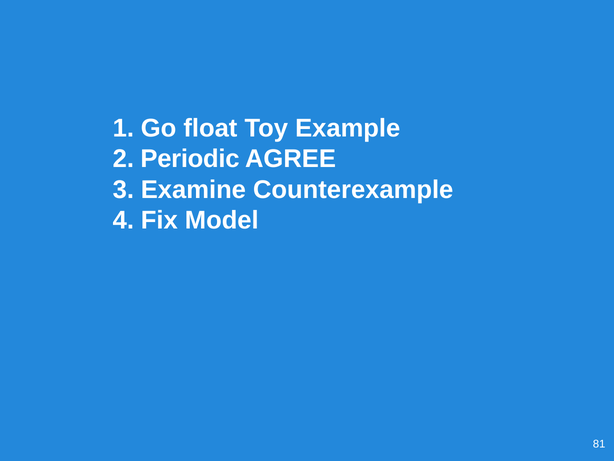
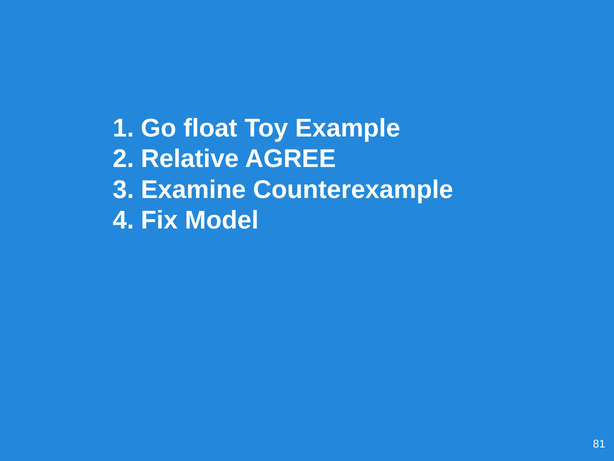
Periodic: Periodic -> Relative
